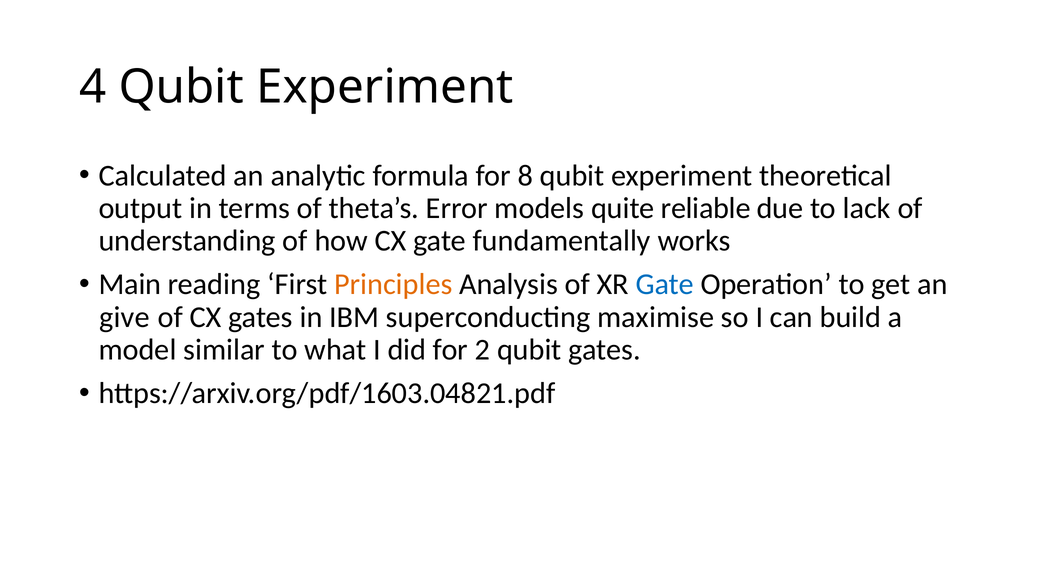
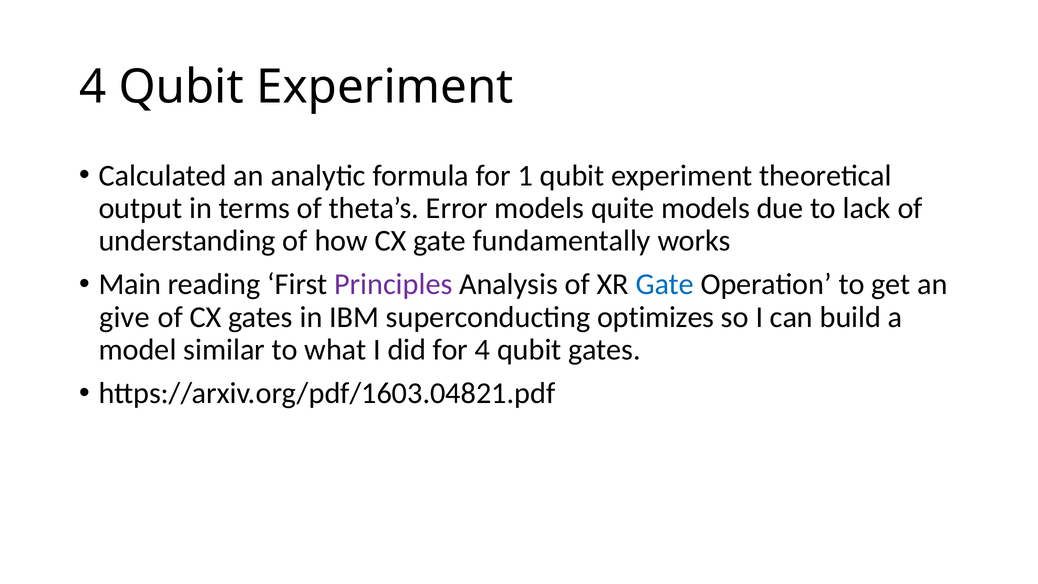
8: 8 -> 1
quite reliable: reliable -> models
Principles colour: orange -> purple
maximise: maximise -> optimizes
for 2: 2 -> 4
